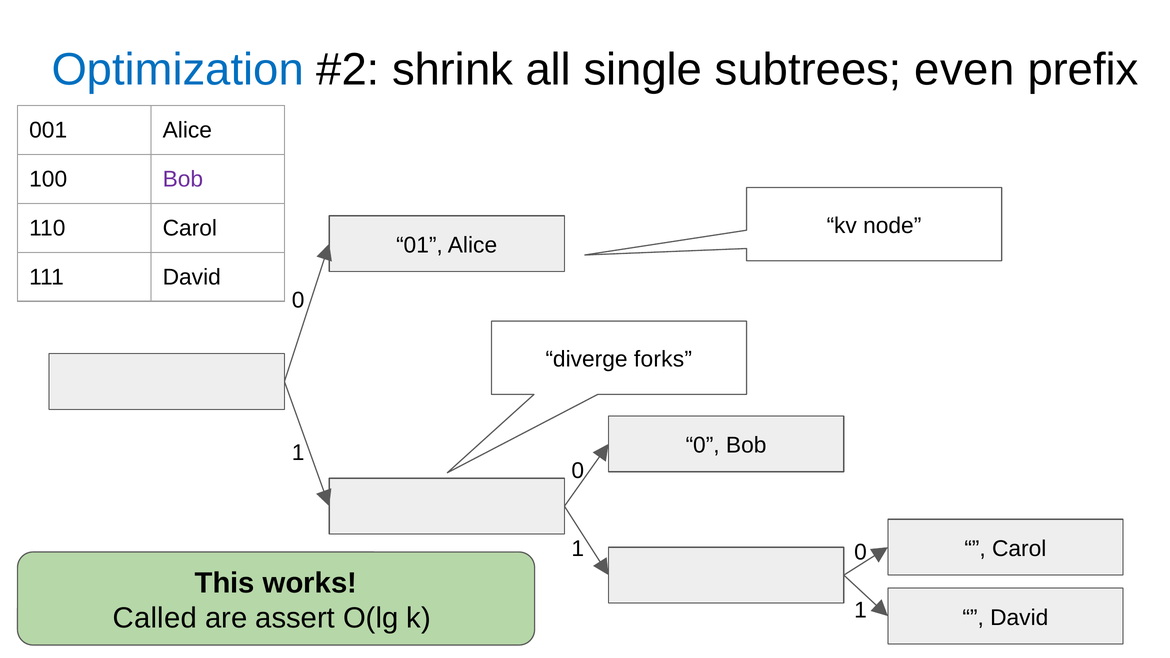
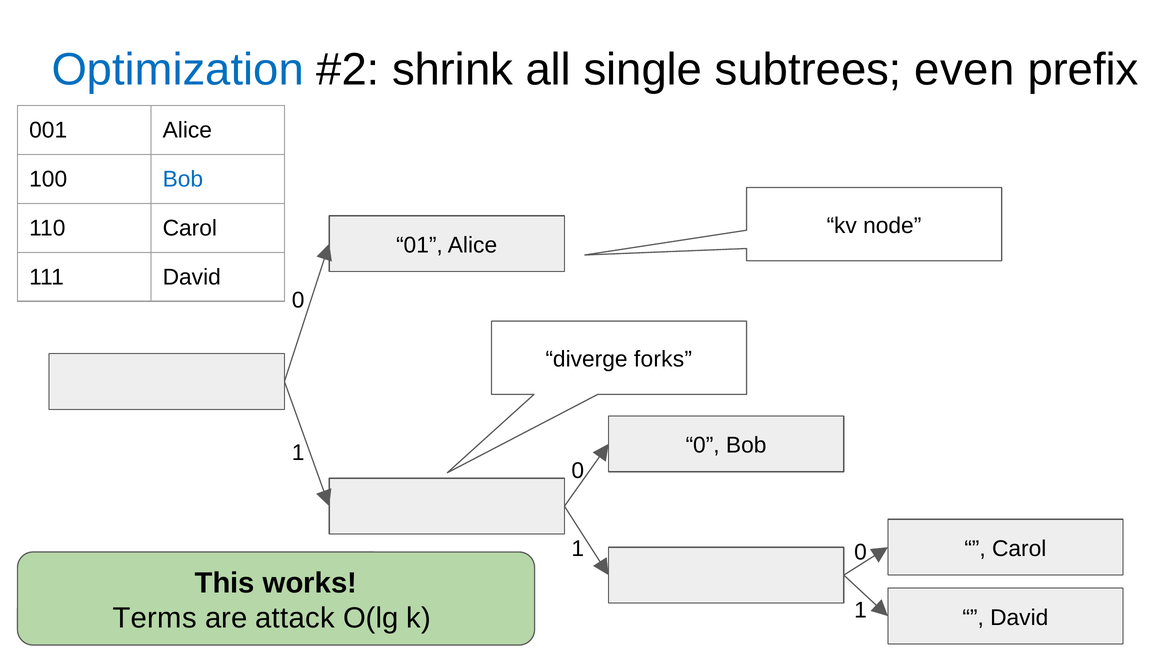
Bob at (183, 179) colour: purple -> blue
Called: Called -> Terms
assert: assert -> attack
